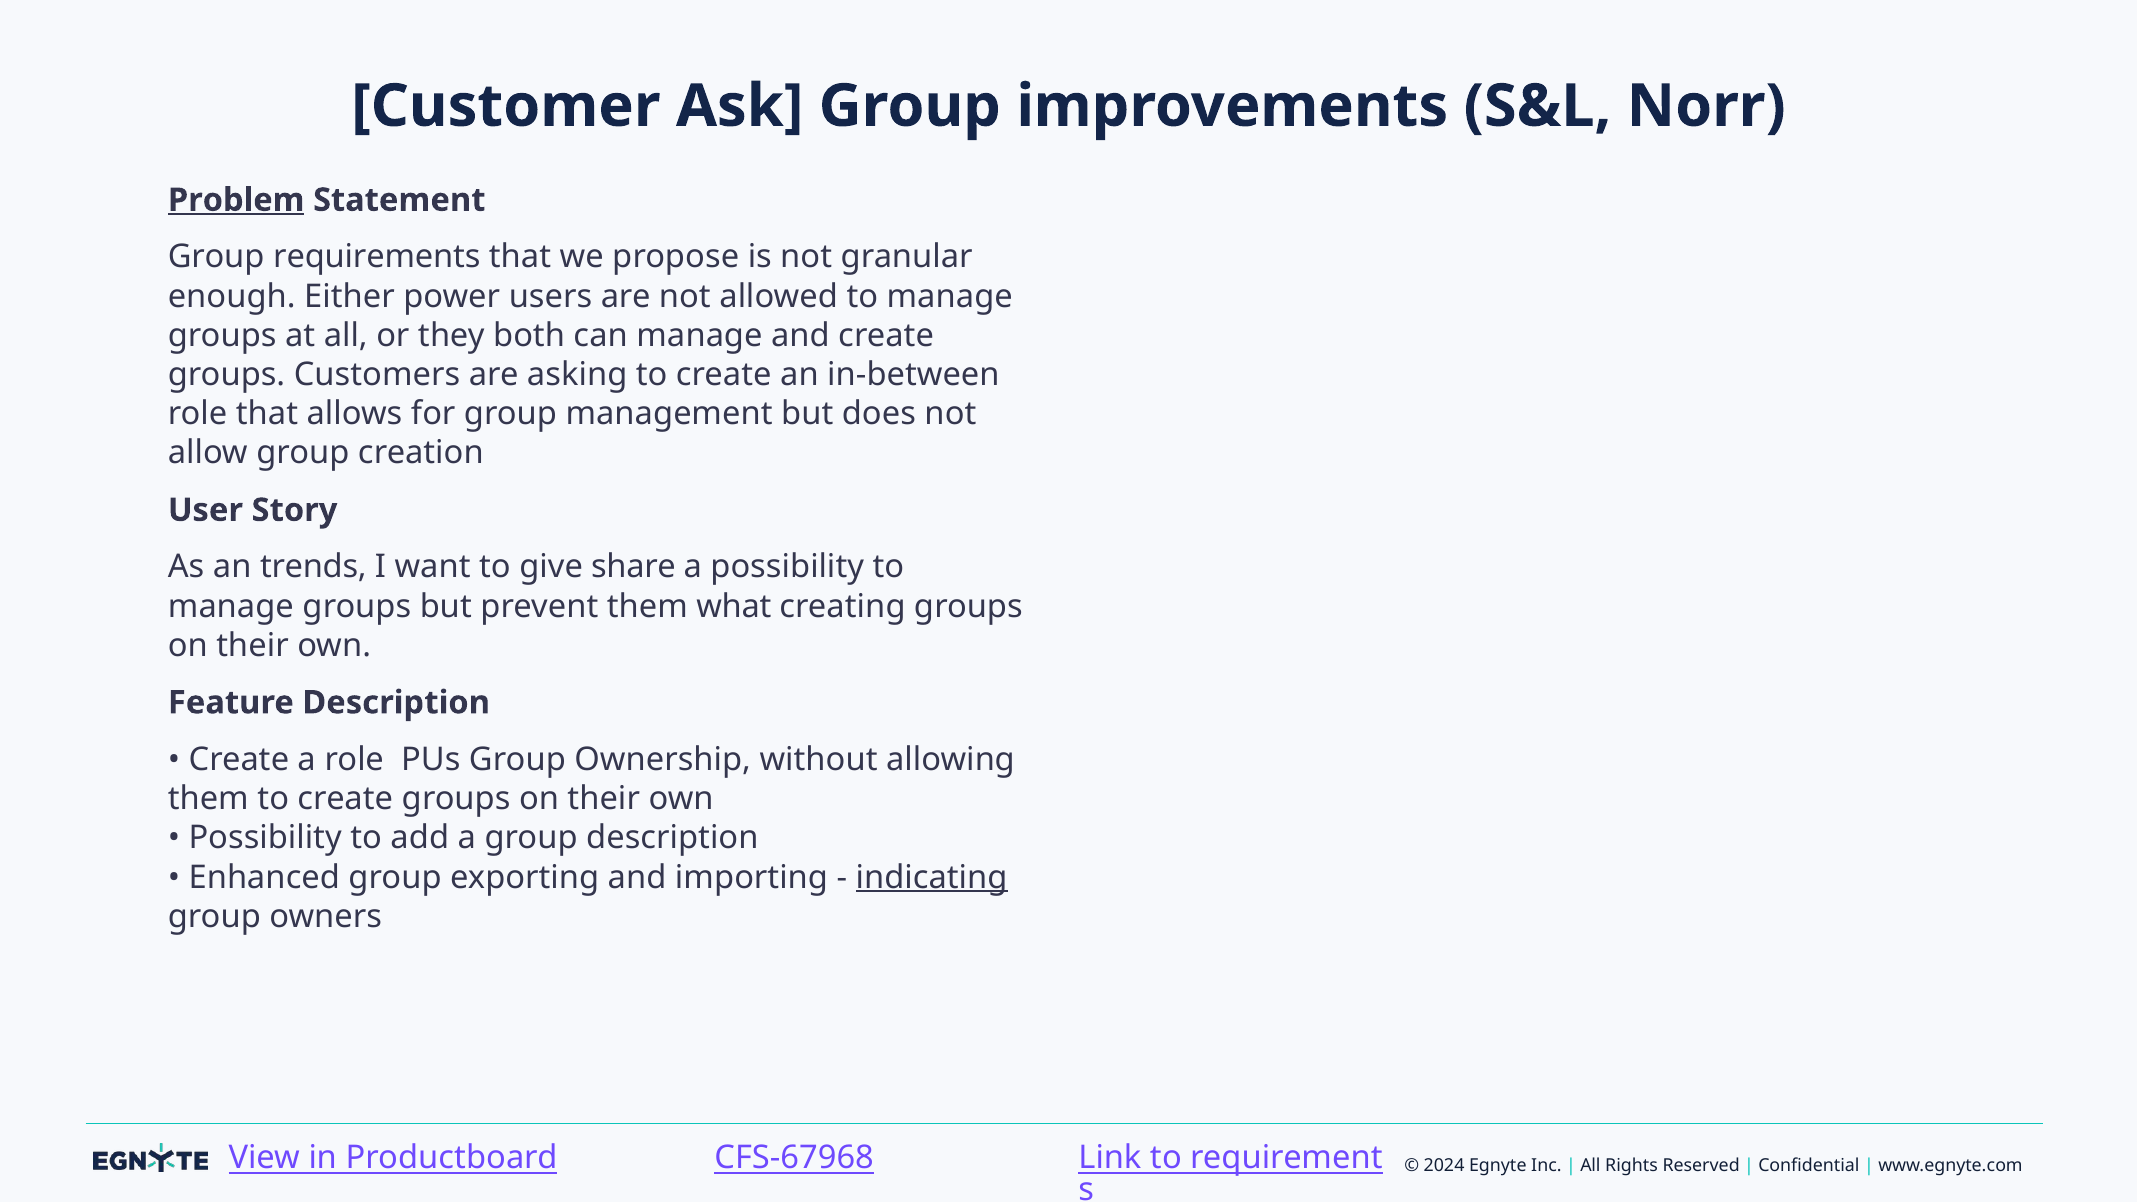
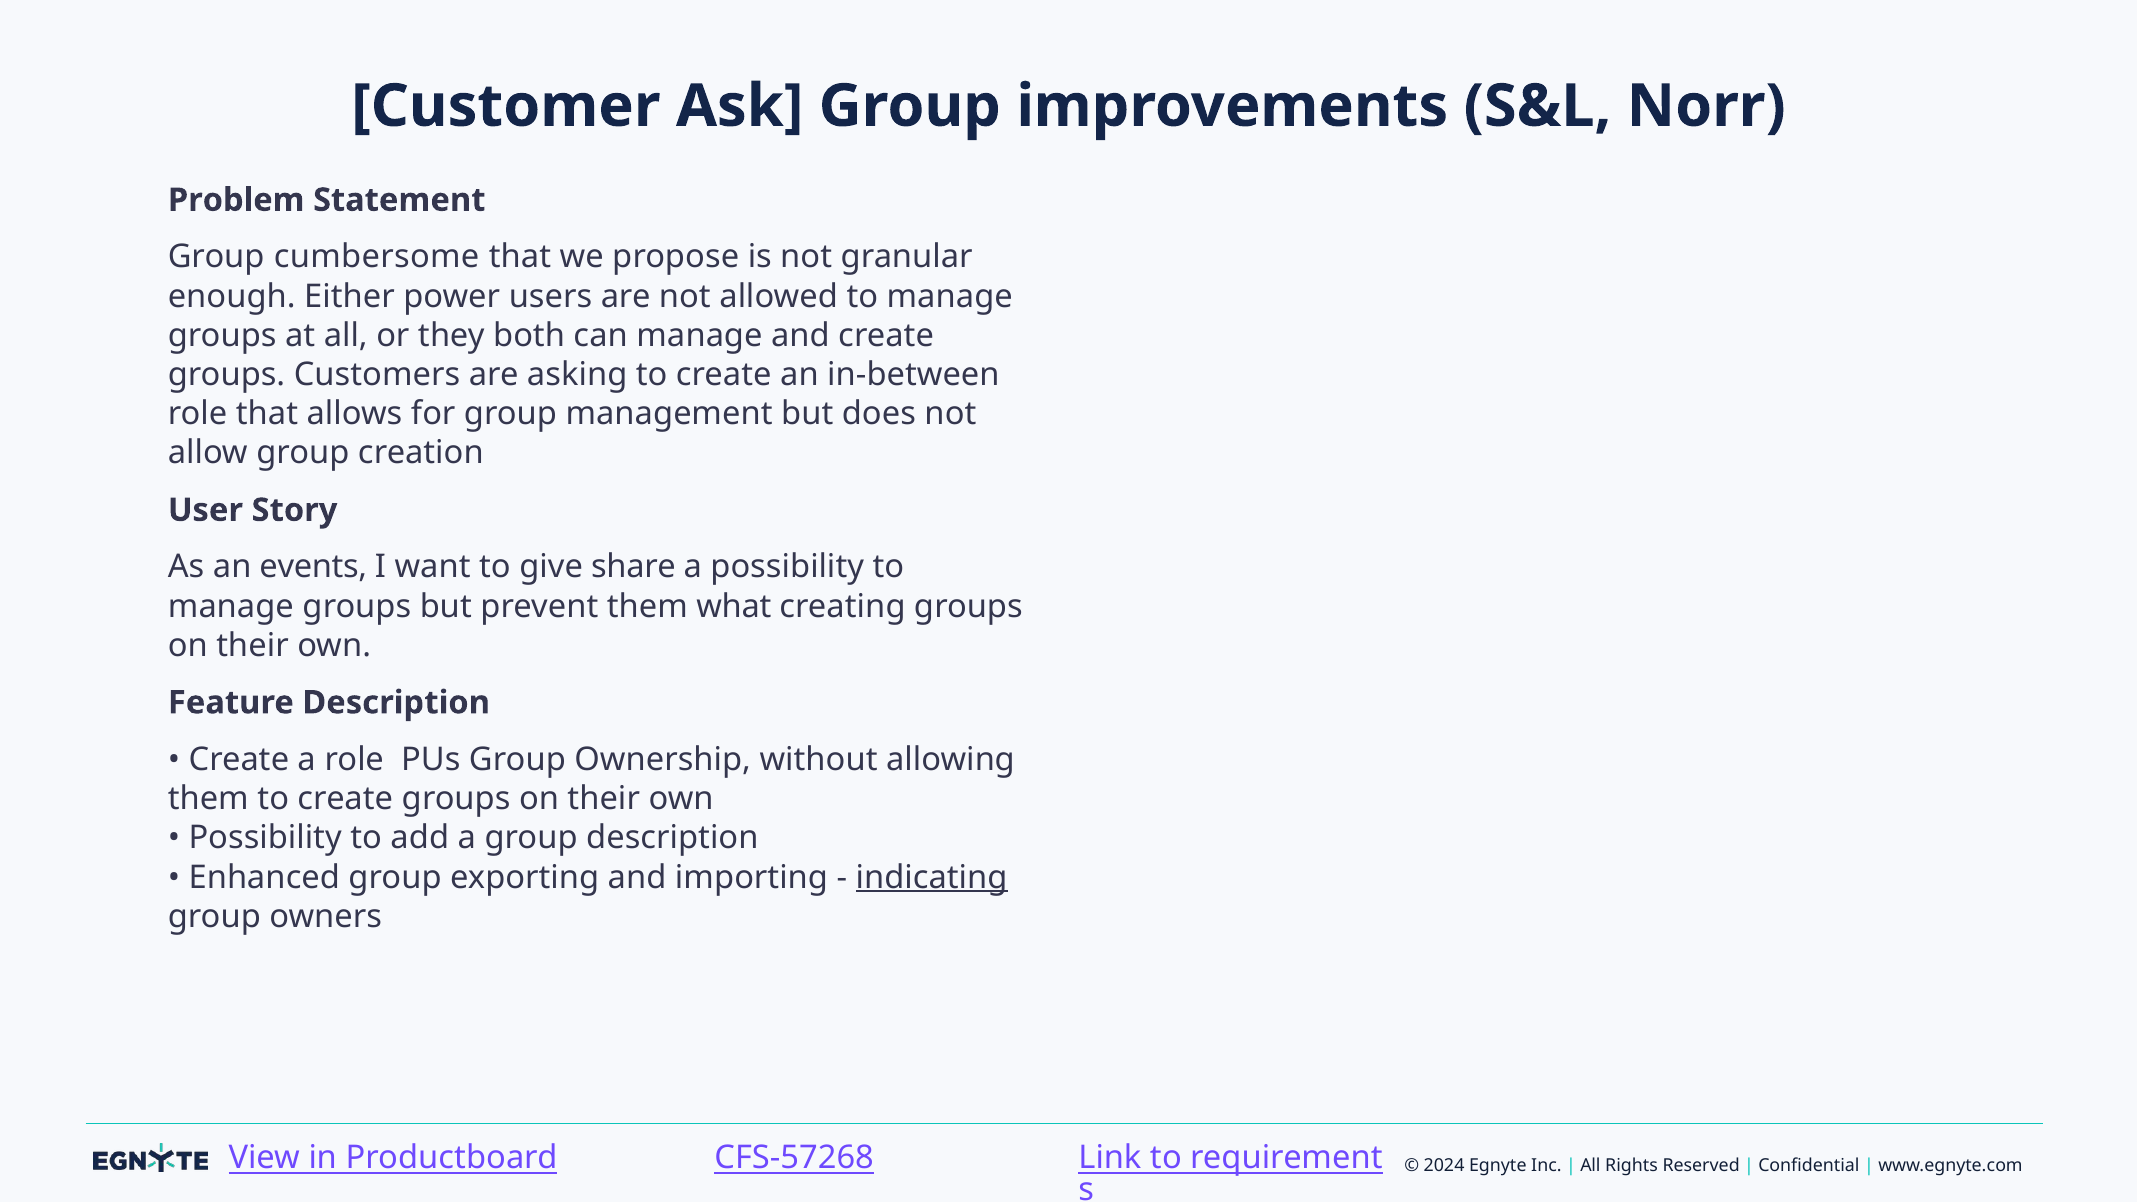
Problem underline: present -> none
requirements: requirements -> cumbersome
trends: trends -> events
CFS-67968: CFS-67968 -> CFS-57268
